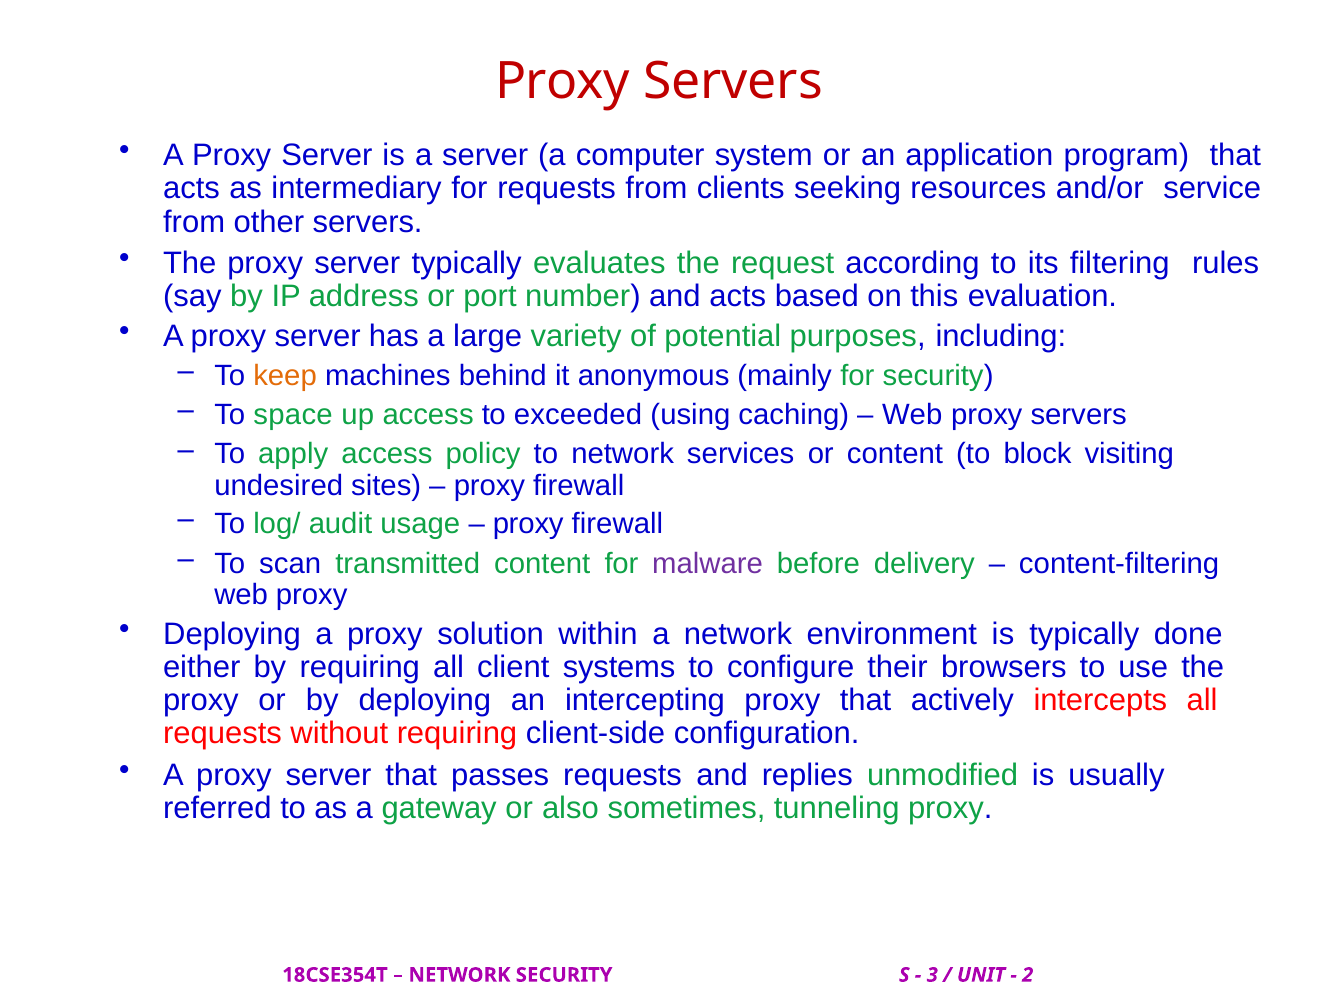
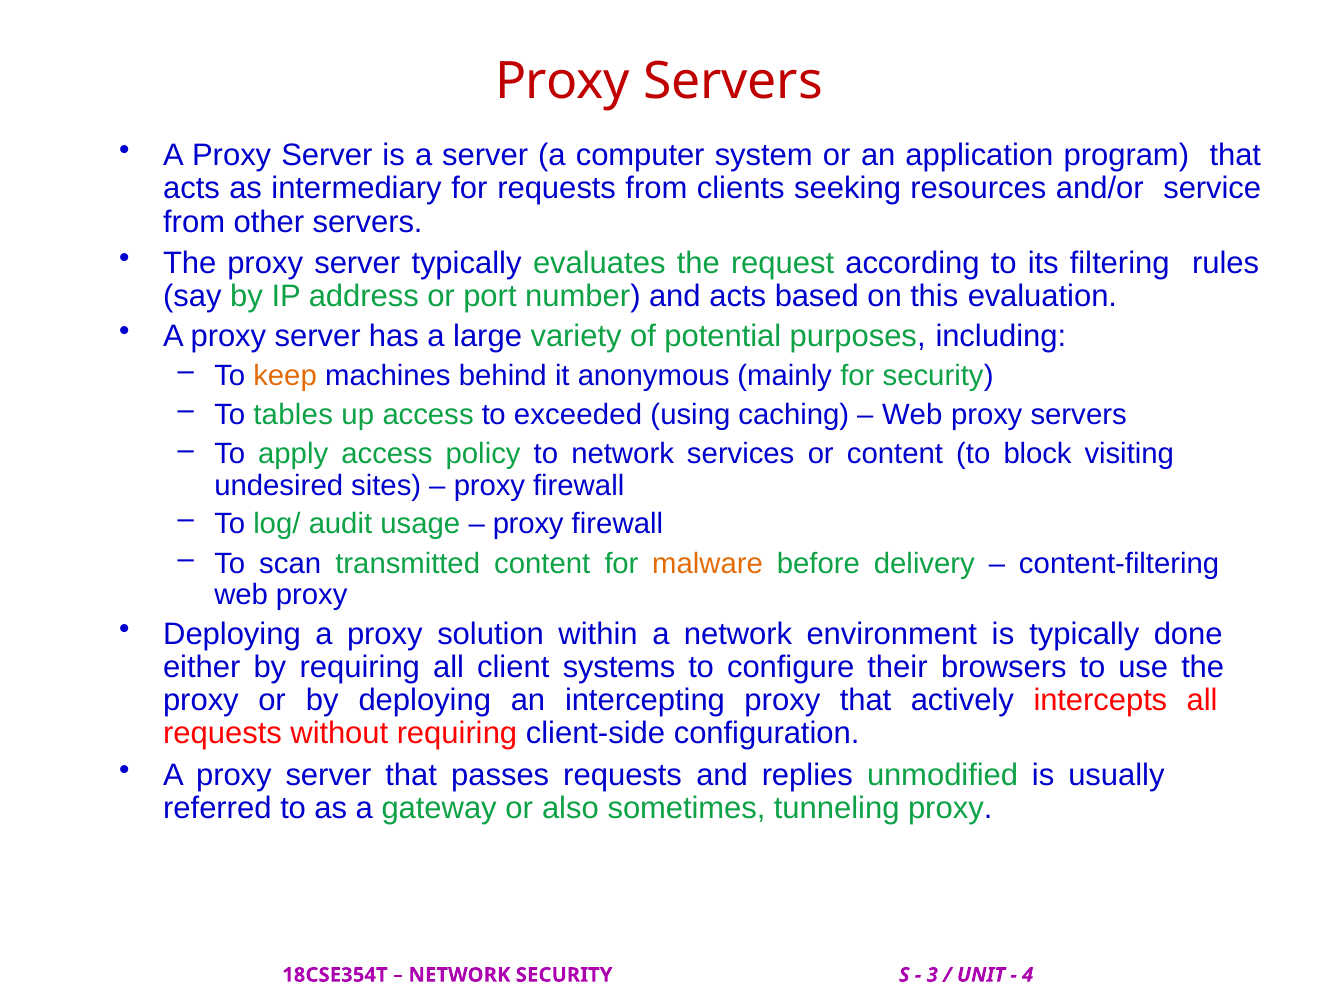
space: space -> tables
malware colour: purple -> orange
2: 2 -> 4
